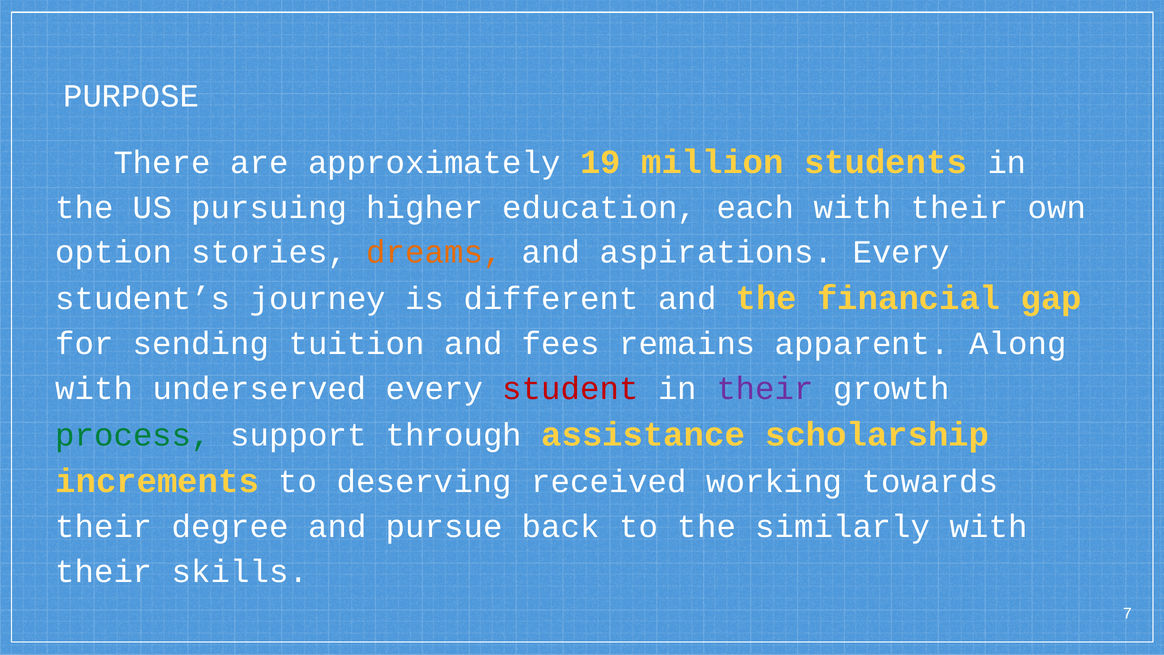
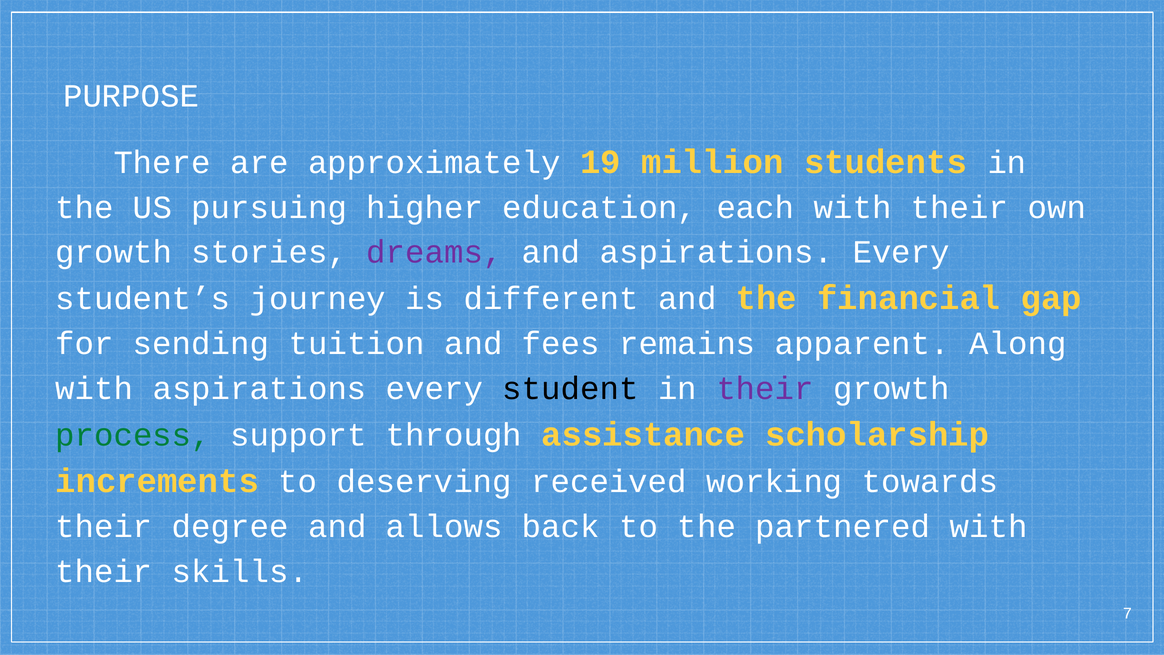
option at (114, 252): option -> growth
dreams colour: orange -> purple
with underserved: underserved -> aspirations
student colour: red -> black
pursue: pursue -> allows
similarly: similarly -> partnered
